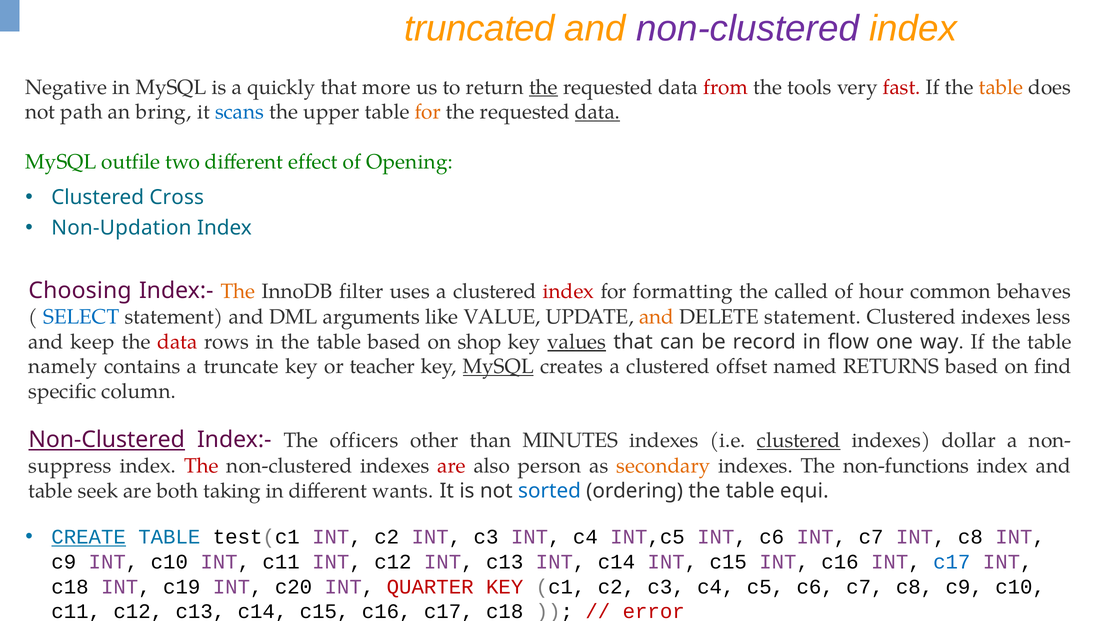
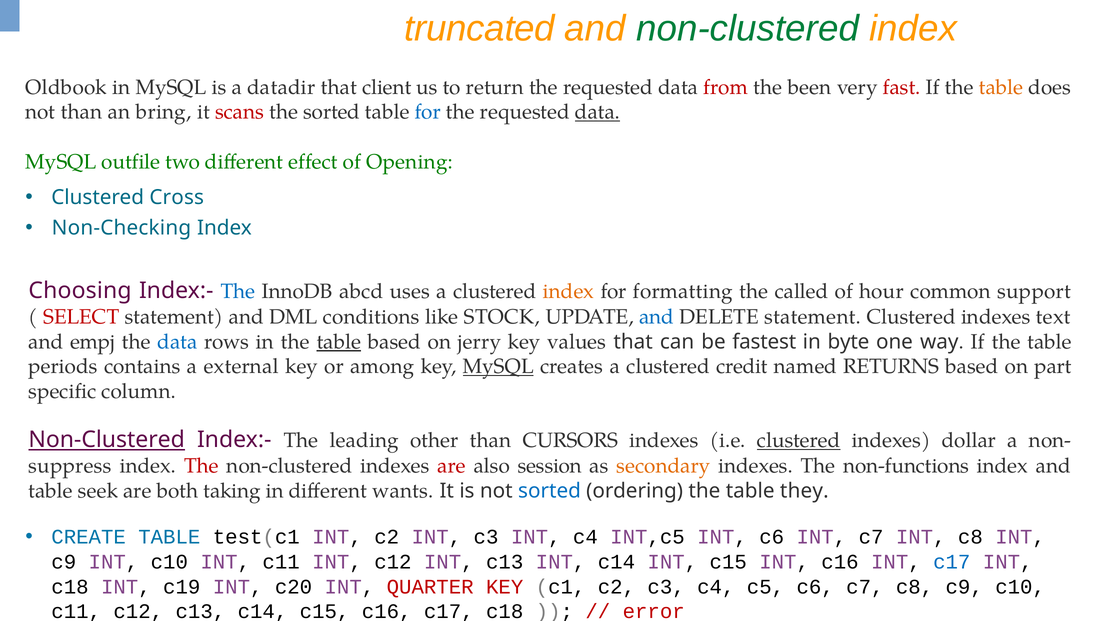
non-clustered at (748, 29) colour: purple -> green
Negative: Negative -> Oldbook
quickly: quickly -> datadir
more: more -> client
the at (543, 87) underline: present -> none
tools: tools -> been
not path: path -> than
scans colour: blue -> red
the upper: upper -> sorted
for at (428, 112) colour: orange -> blue
Non-Updation: Non-Updation -> Non-Checking
The at (238, 292) colour: orange -> blue
filter: filter -> abcd
index at (569, 292) colour: red -> orange
behaves: behaves -> support
SELECT colour: blue -> red
arguments: arguments -> conditions
VALUE: VALUE -> STOCK
and at (657, 317) colour: orange -> blue
less: less -> text
keep: keep -> empj
data at (177, 342) colour: red -> blue
table at (339, 342) underline: none -> present
shop: shop -> jerry
values underline: present -> none
record: record -> fastest
flow: flow -> byte
namely: namely -> periods
truncate: truncate -> external
teacher: teacher -> among
offset: offset -> credit
find: find -> part
officers: officers -> leading
MINUTES: MINUTES -> CURSORS
person: person -> session
equi: equi -> they
CREATE underline: present -> none
